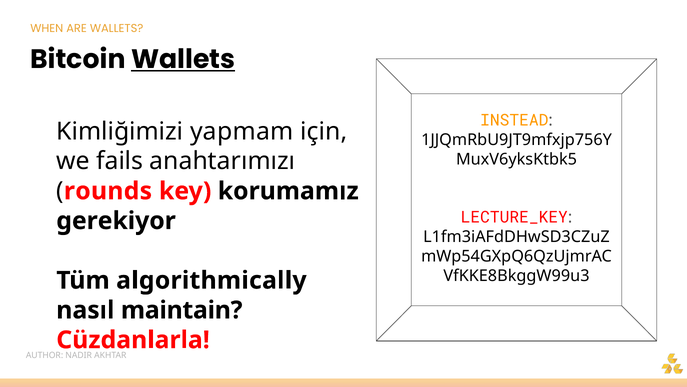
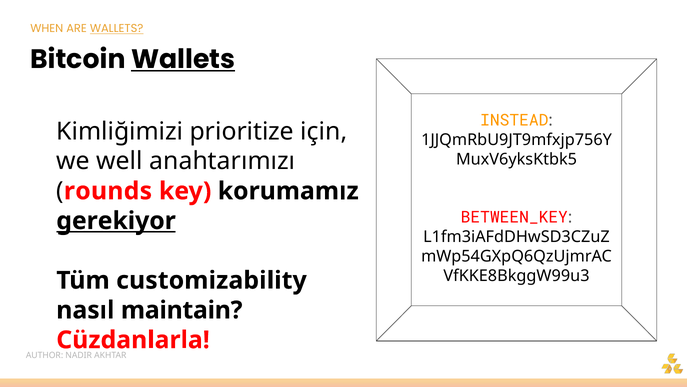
WALLETS at (117, 29) underline: none -> present
yapmam: yapmam -> prioritize
fails: fails -> well
LECTURE_KEY: LECTURE_KEY -> BETWEEN_KEY
gerekiyor underline: none -> present
algorithmically: algorithmically -> customizability
